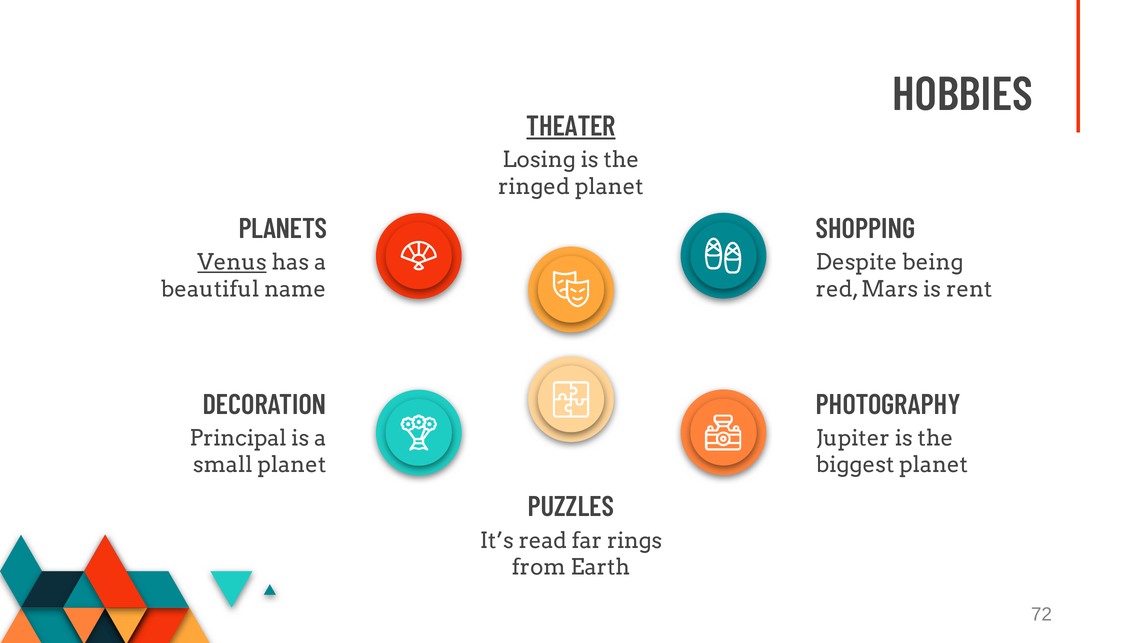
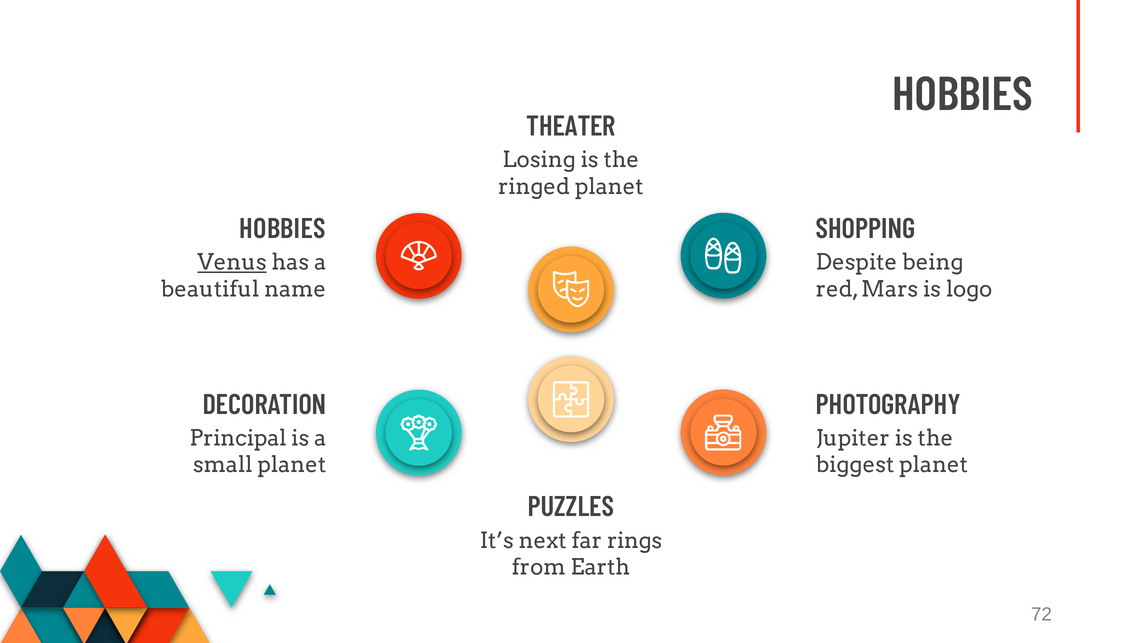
THEATER underline: present -> none
PLANETS at (283, 229): PLANETS -> HOBBIES
rent: rent -> logo
read: read -> next
